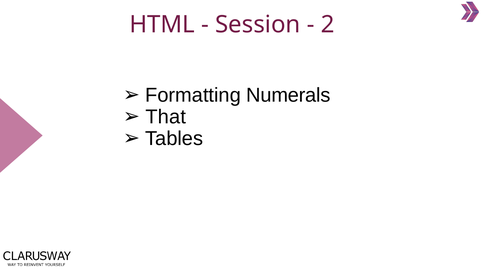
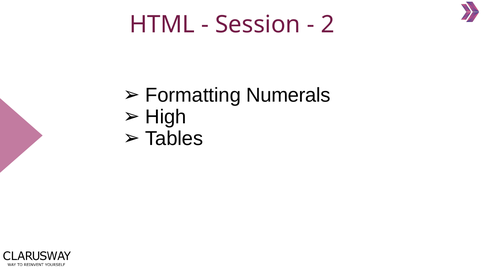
That: That -> High
